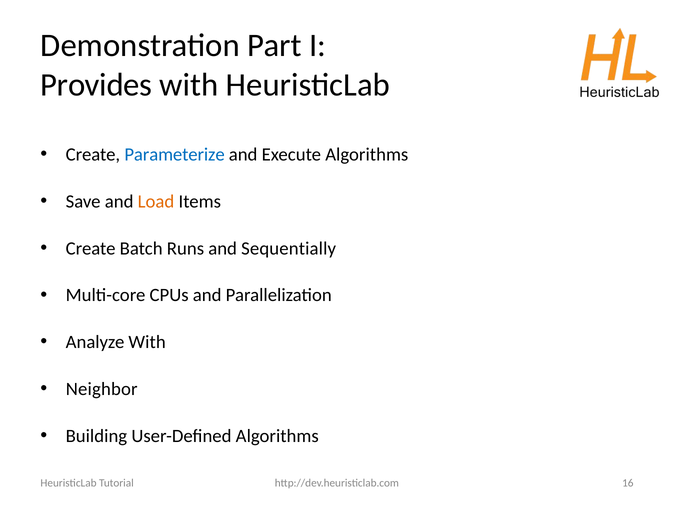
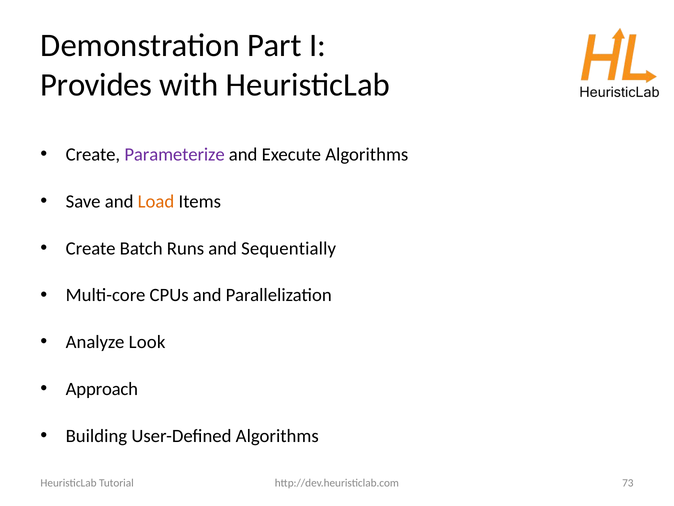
Parameterize colour: blue -> purple
Analyze With: With -> Look
Neighbor: Neighbor -> Approach
16: 16 -> 73
